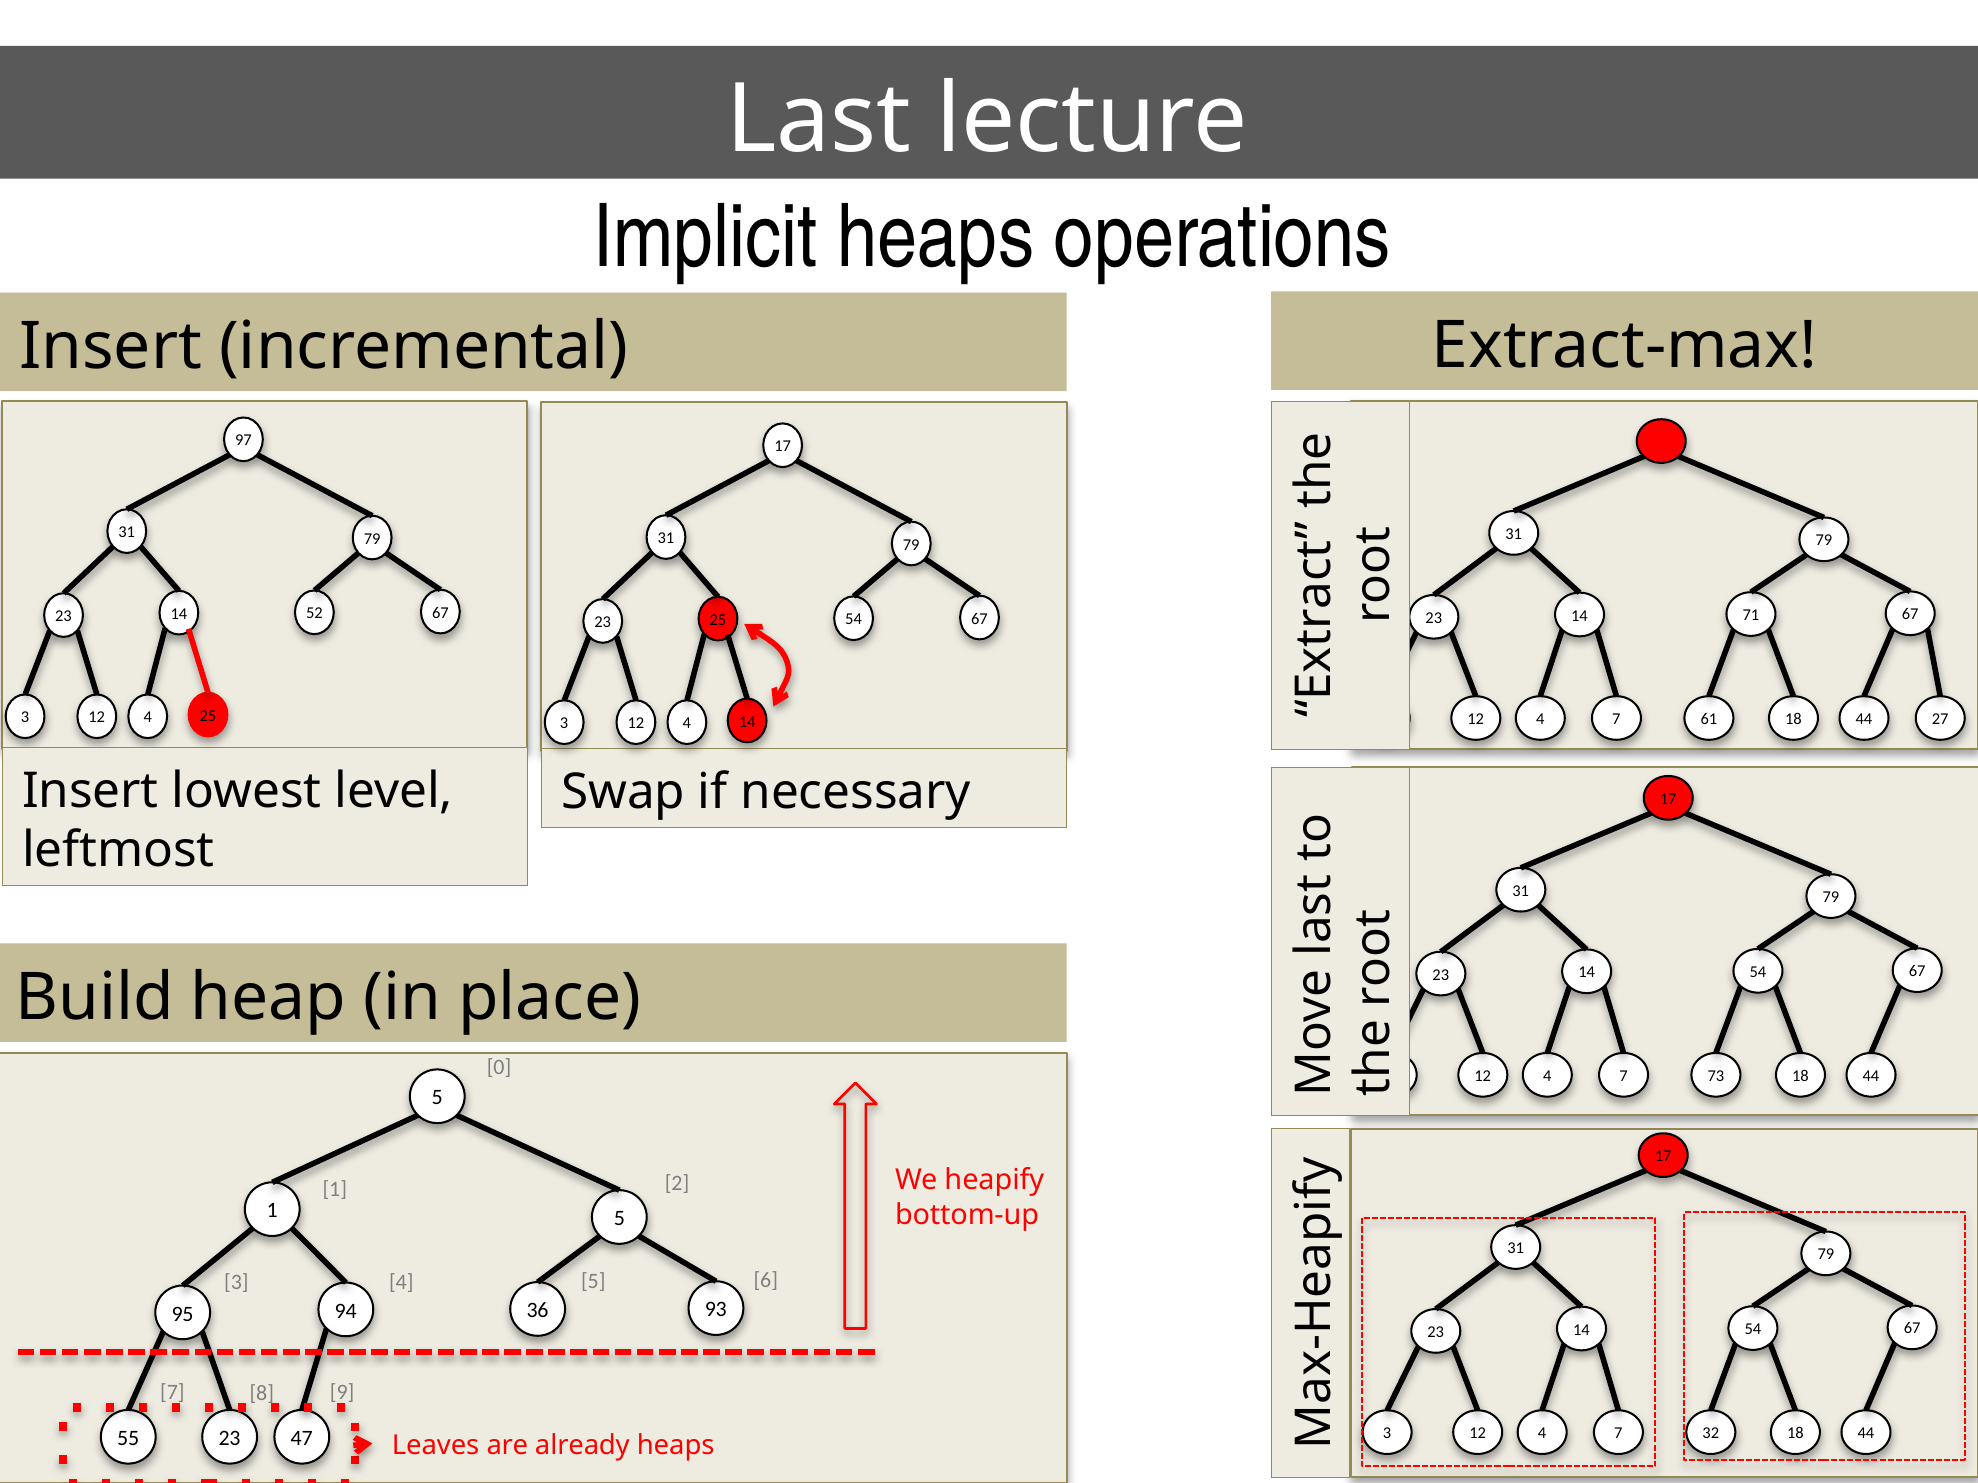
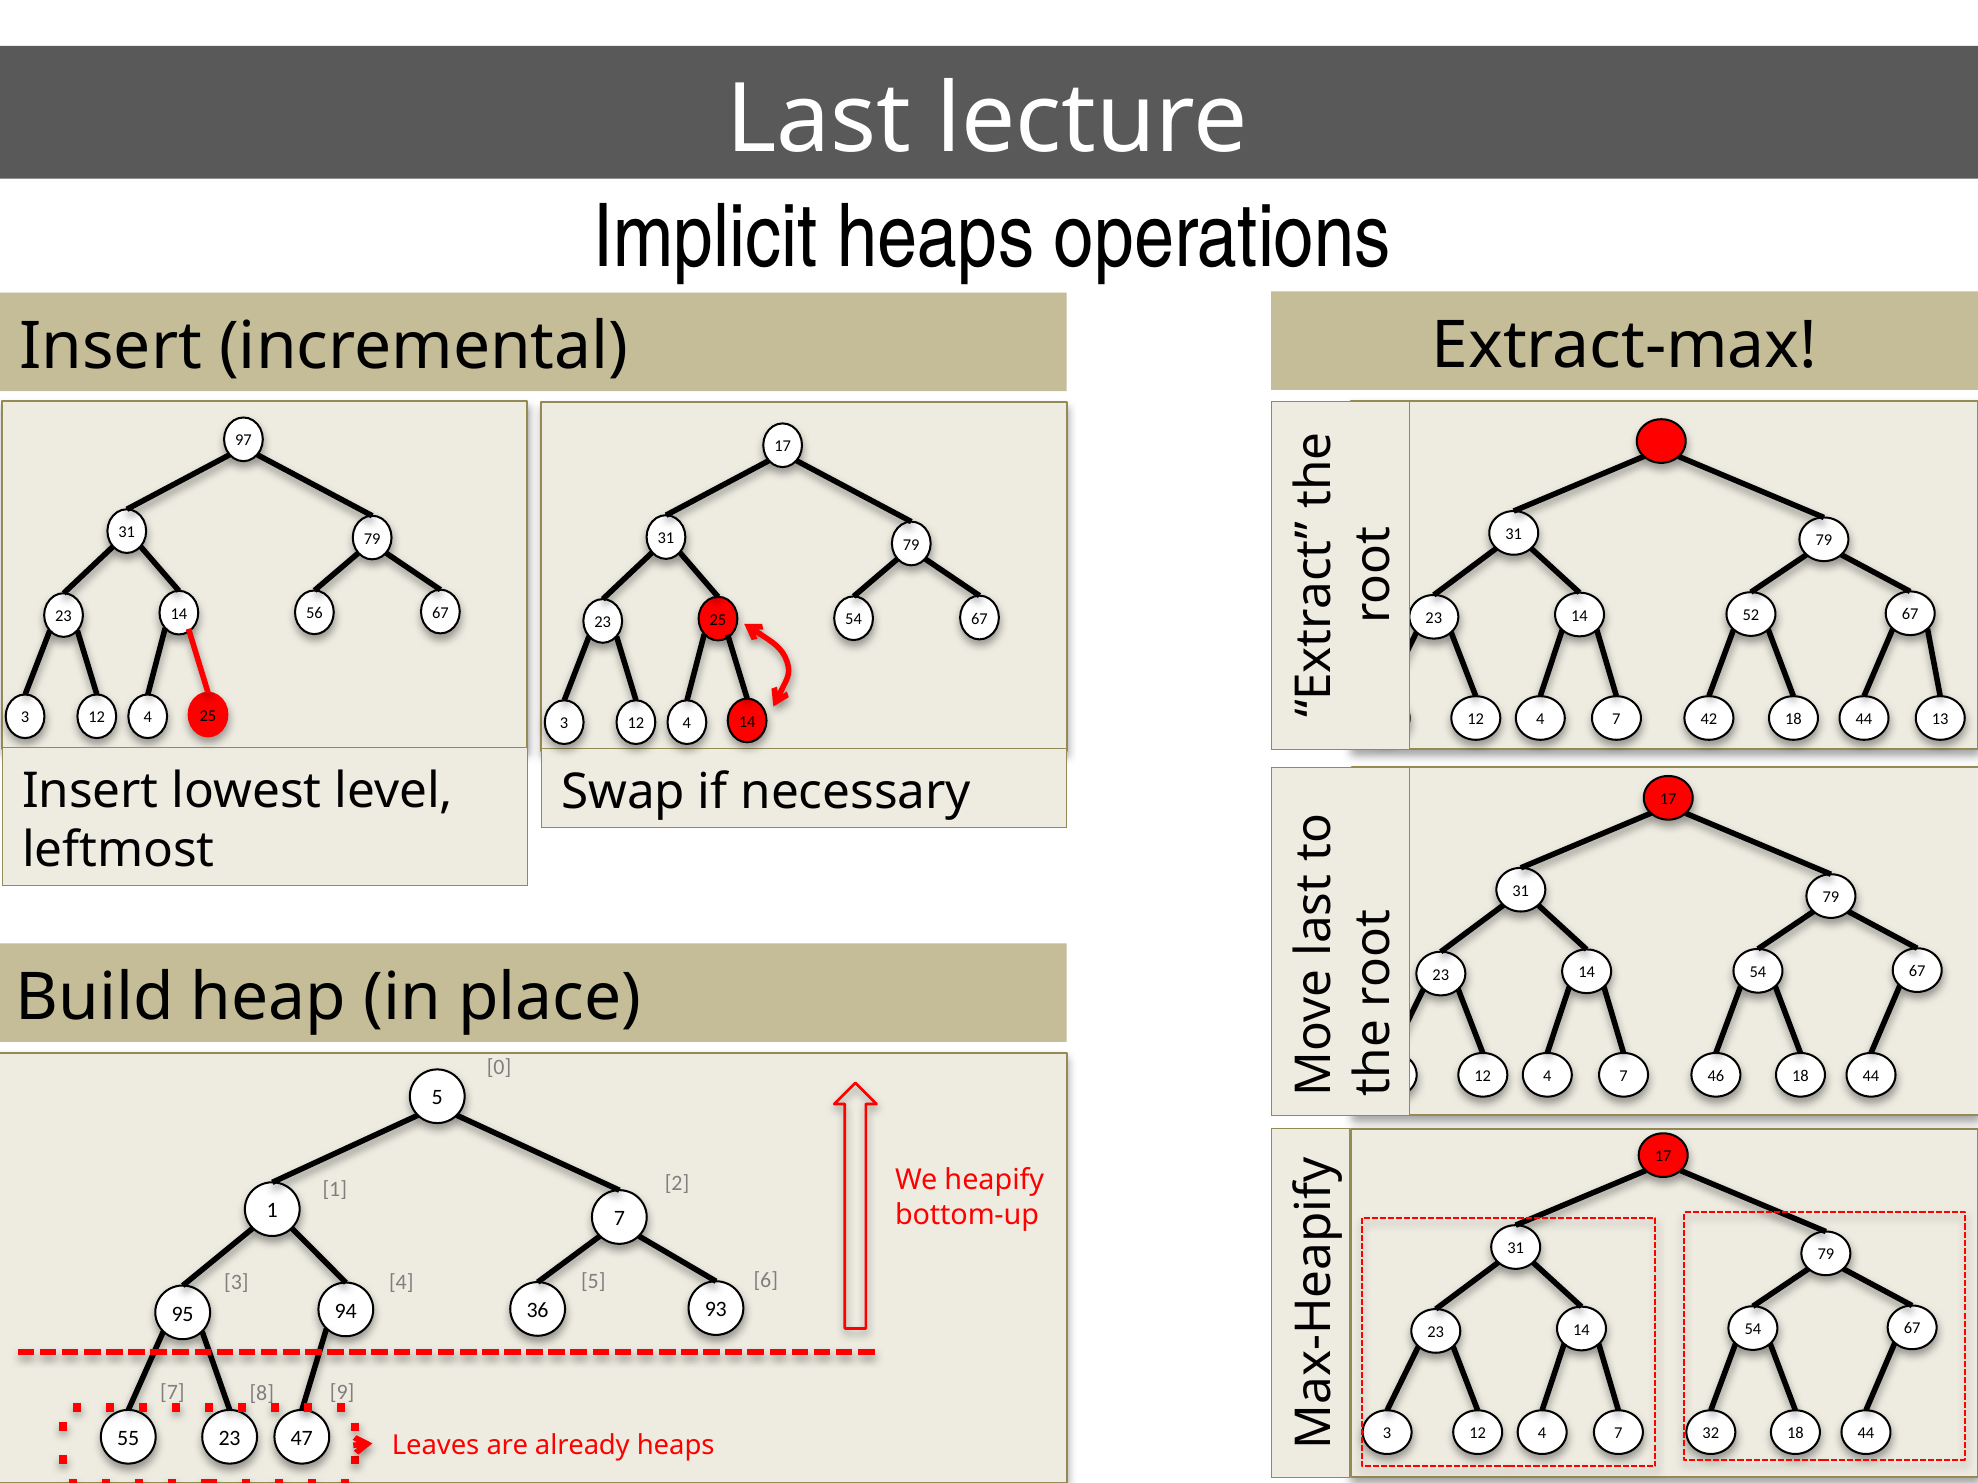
52: 52 -> 56
71: 71 -> 52
61: 61 -> 42
27: 27 -> 13
73: 73 -> 46
1 5: 5 -> 7
